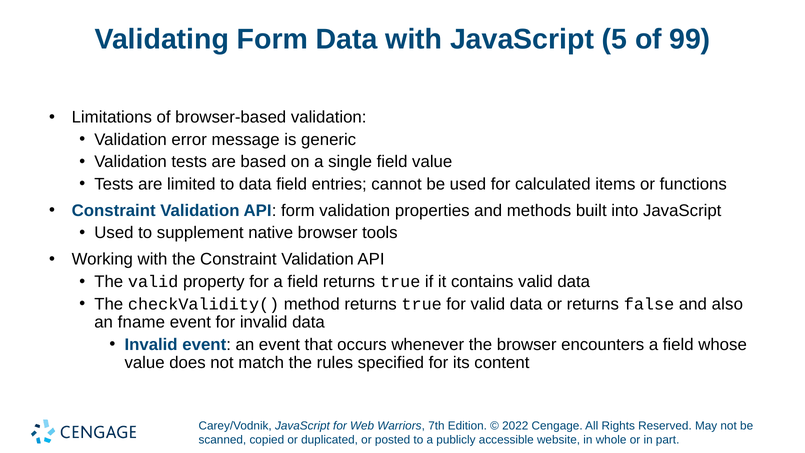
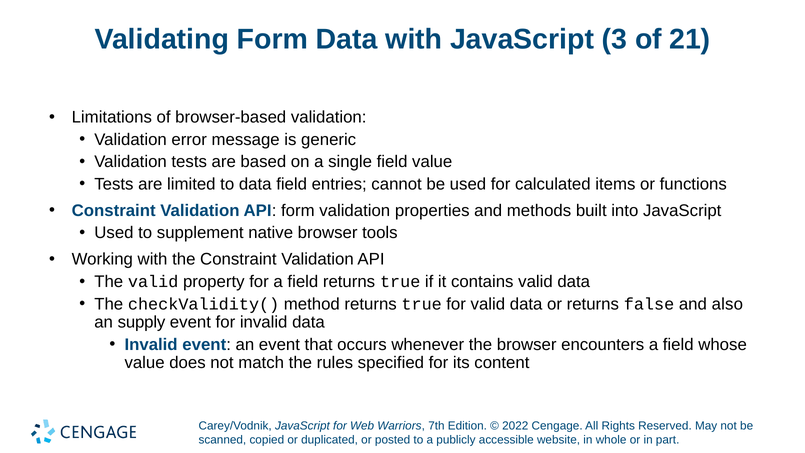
5: 5 -> 3
99: 99 -> 21
fname: fname -> supply
